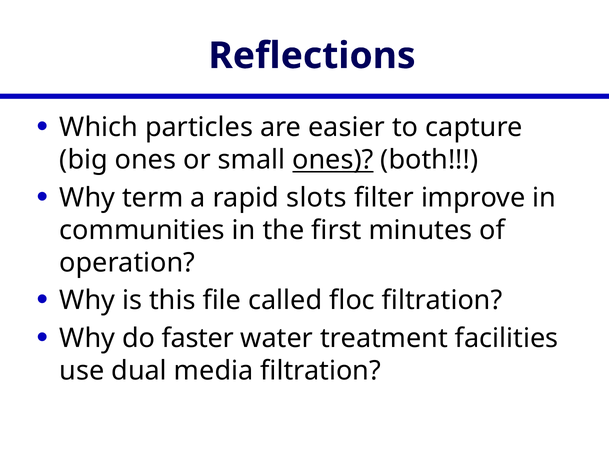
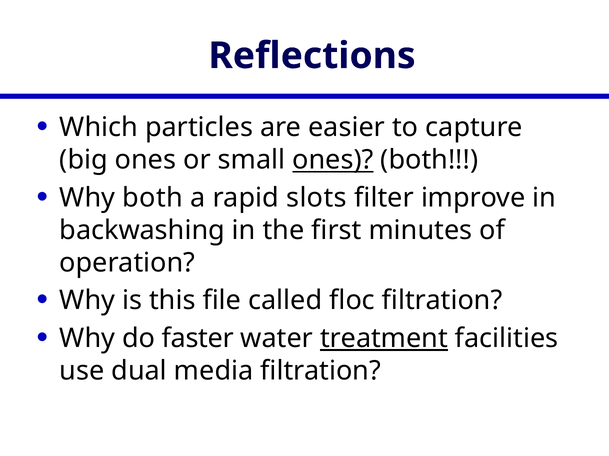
Why term: term -> both
communities: communities -> backwashing
treatment underline: none -> present
